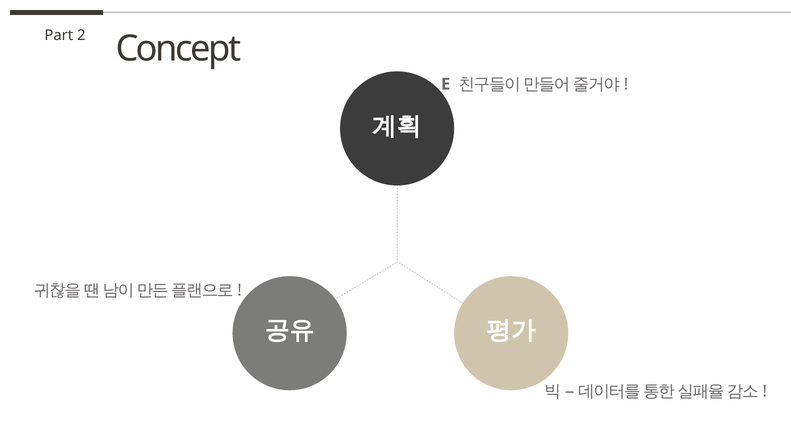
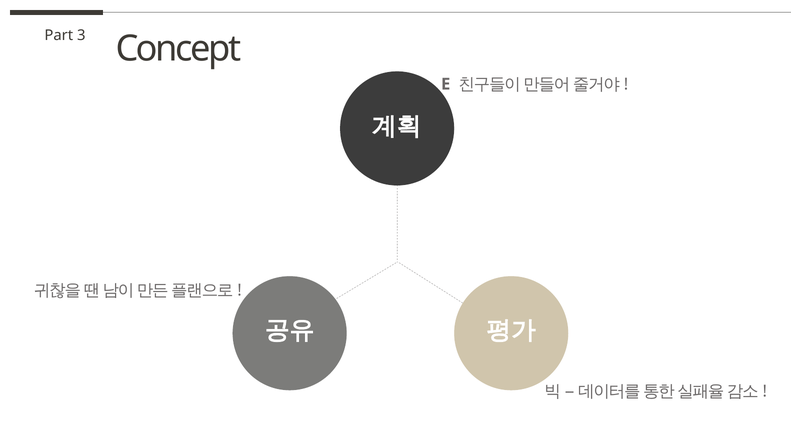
2: 2 -> 3
